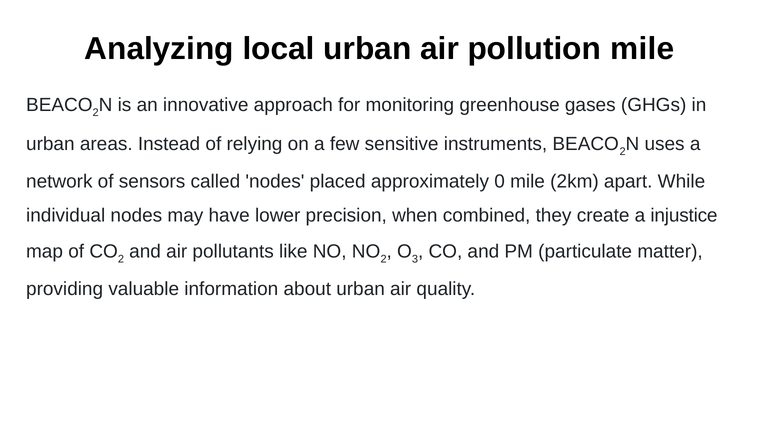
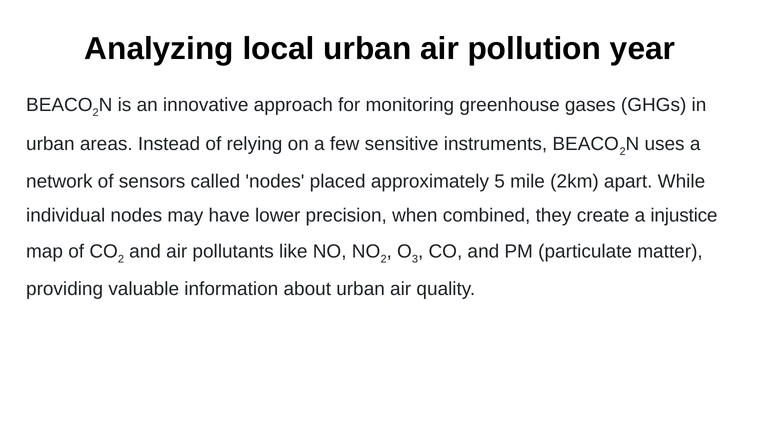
pollution mile: mile -> year
0: 0 -> 5
